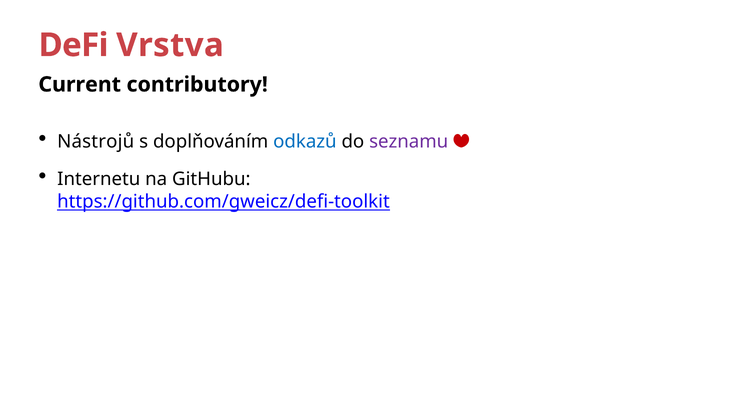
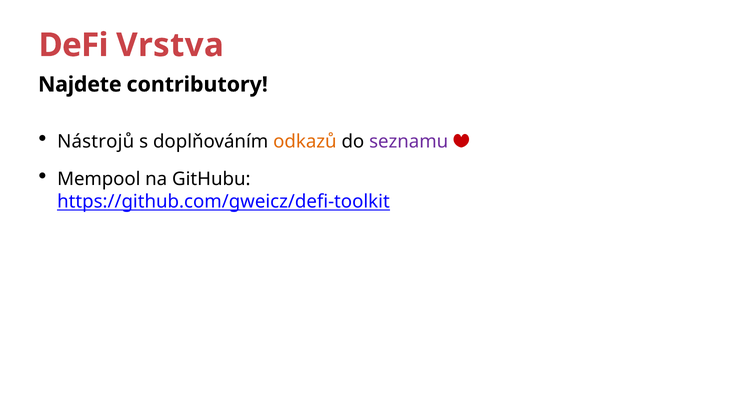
Current: Current -> Najdete
odkazů colour: blue -> orange
Internetu: Internetu -> Mempool
